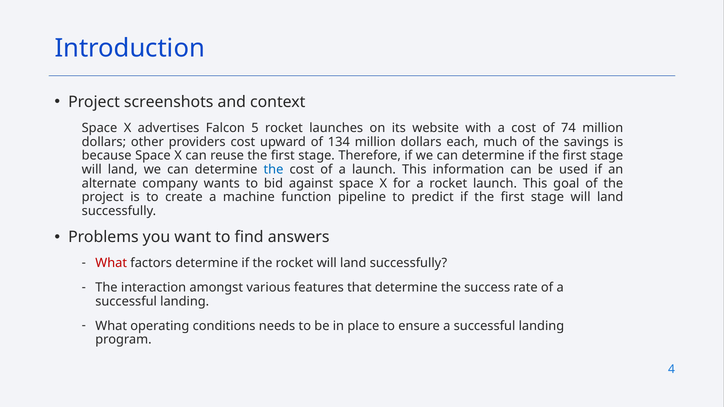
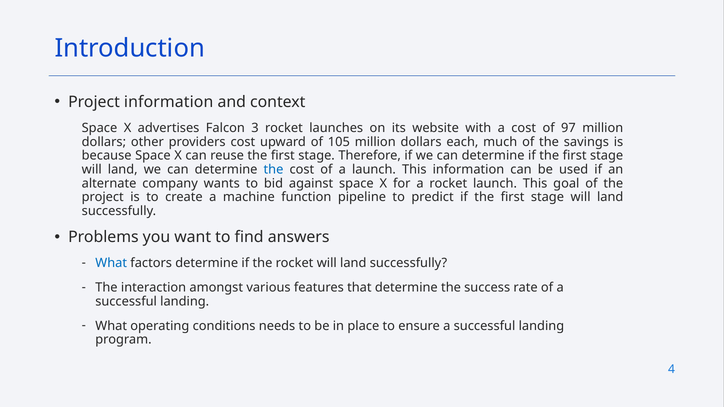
Project screenshots: screenshots -> information
5: 5 -> 3
74: 74 -> 97
134: 134 -> 105
What at (111, 263) colour: red -> blue
